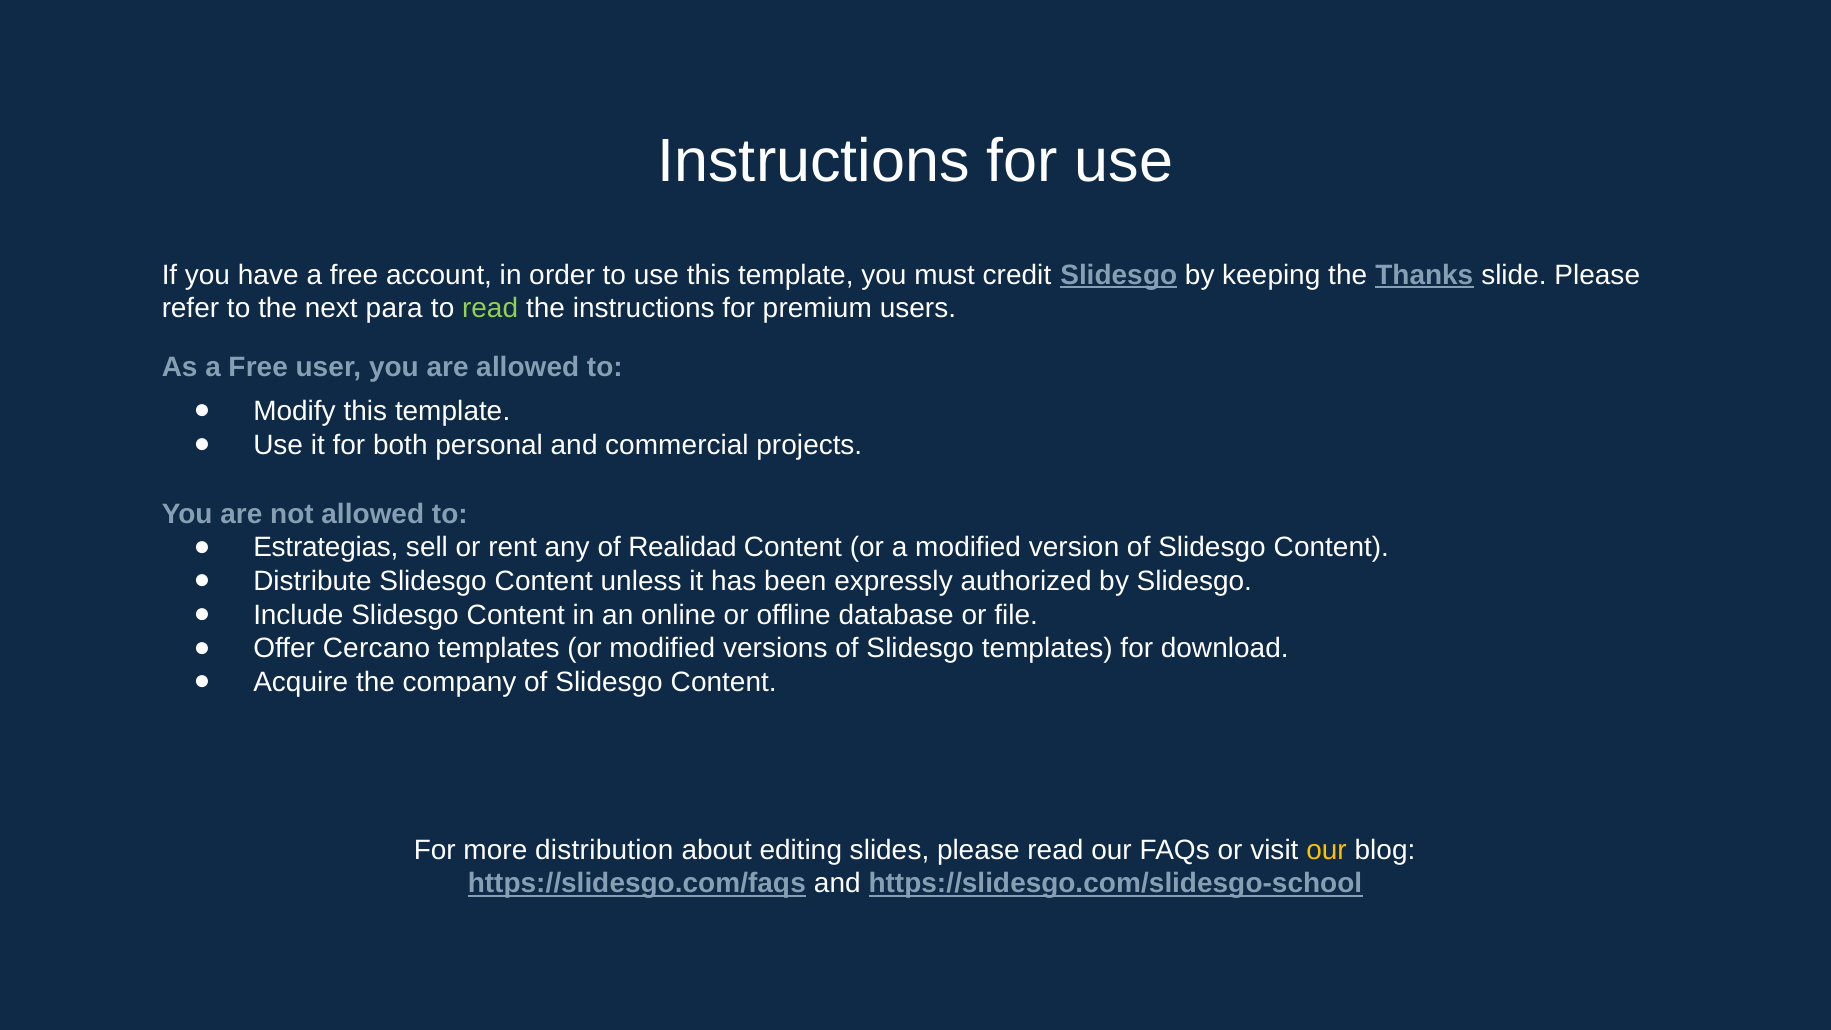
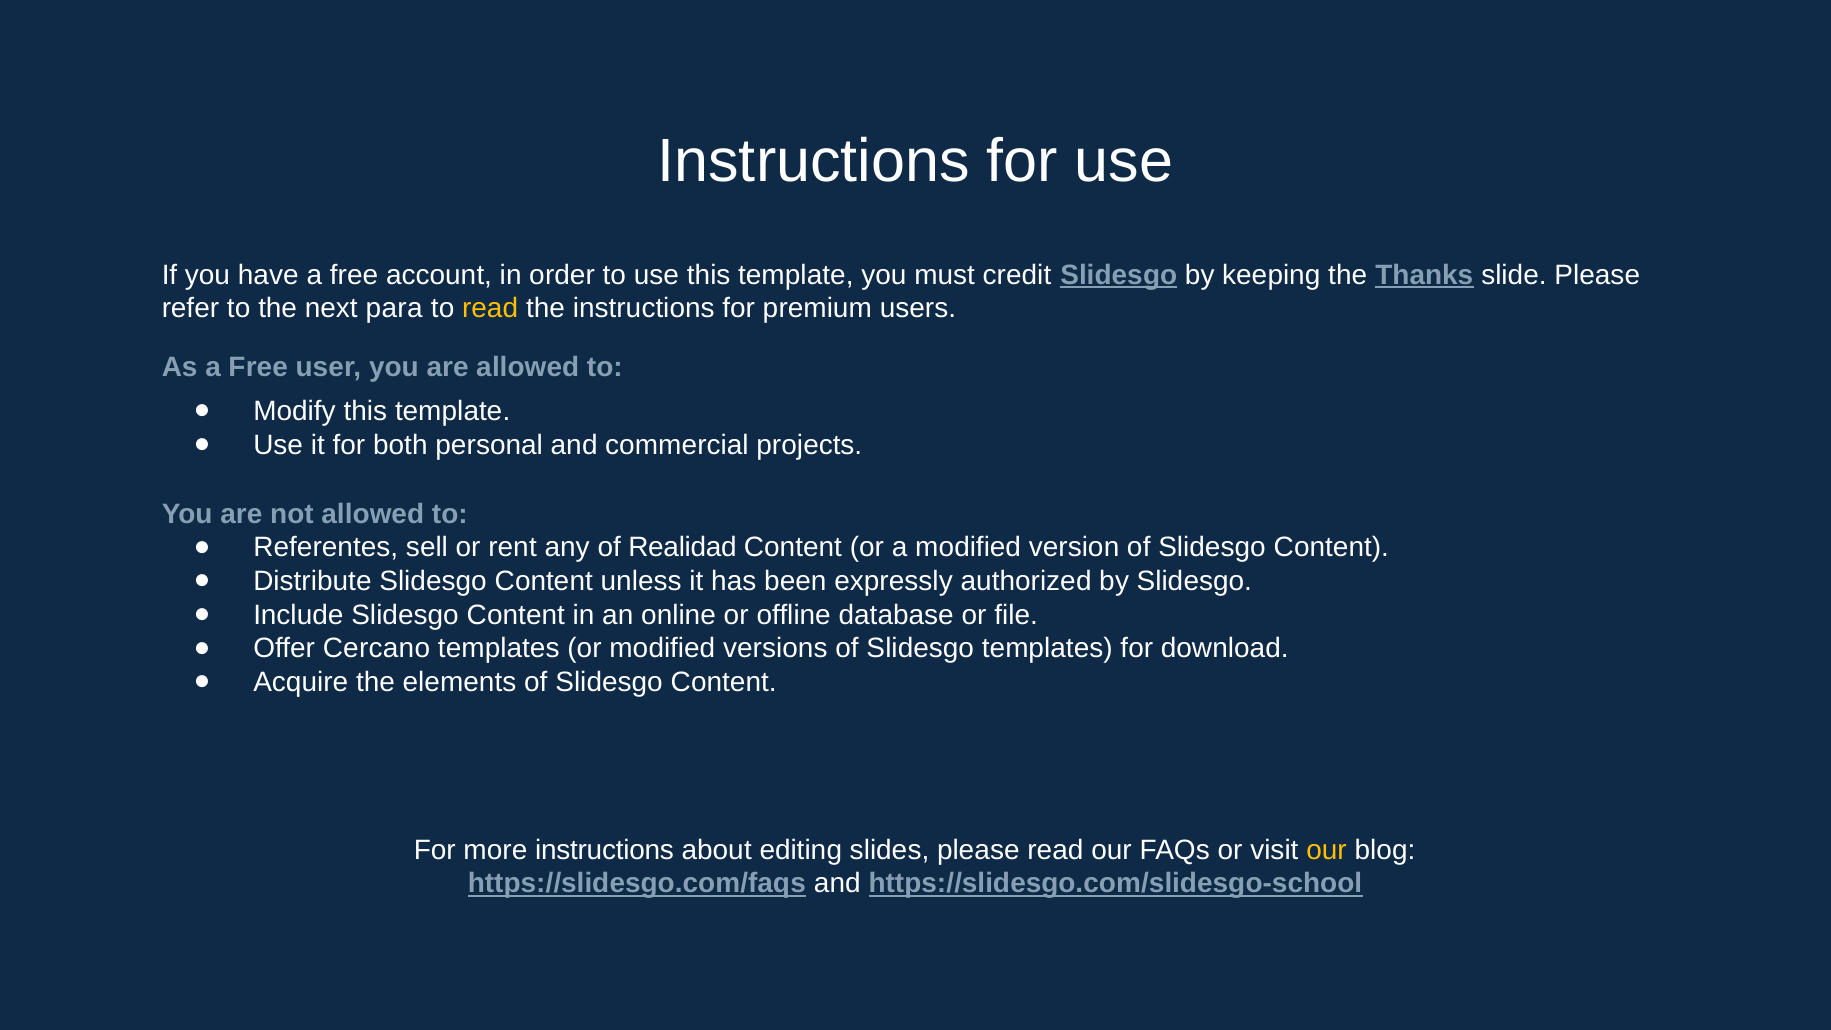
read at (490, 308) colour: light green -> yellow
Estrategias: Estrategias -> Referentes
company: company -> elements
more distribution: distribution -> instructions
